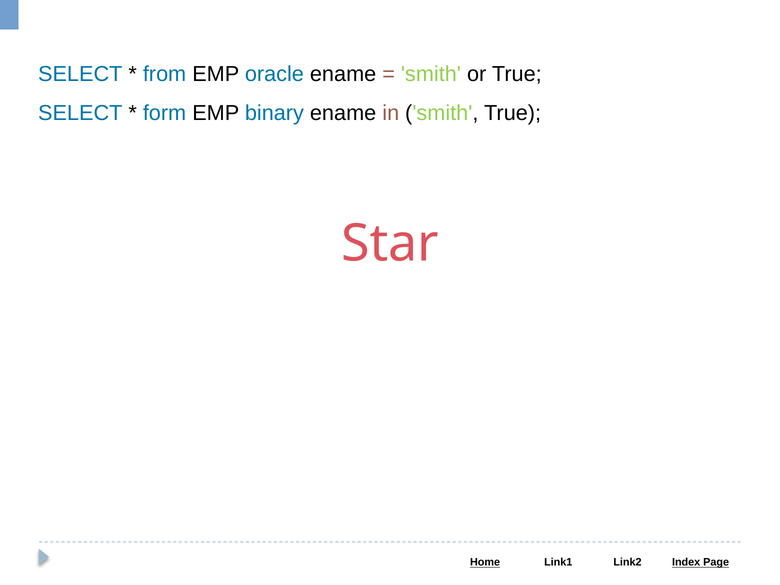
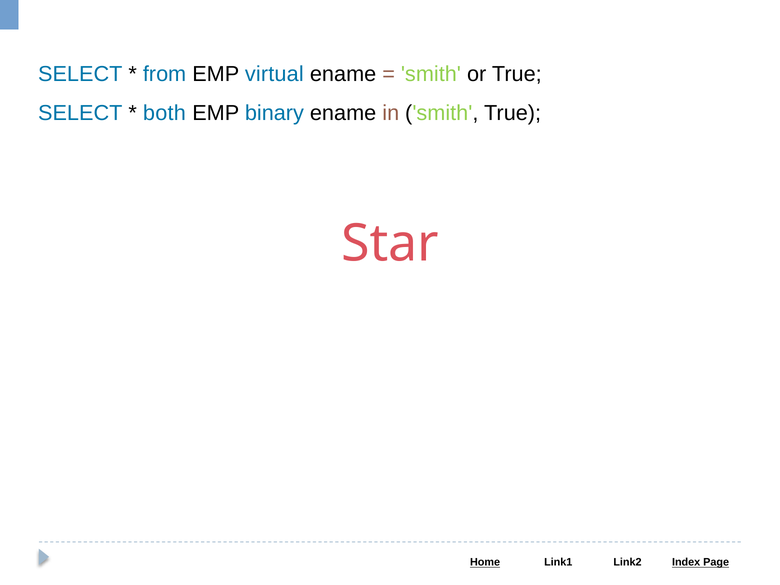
oracle: oracle -> virtual
form: form -> both
